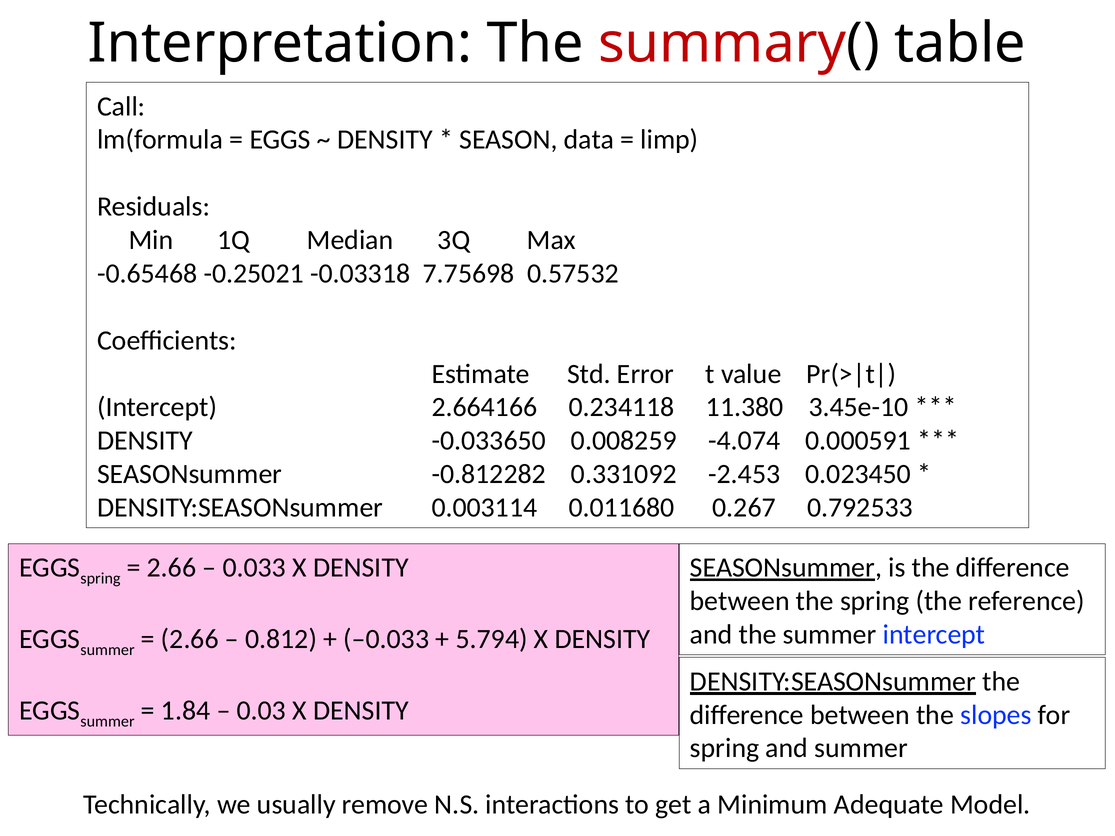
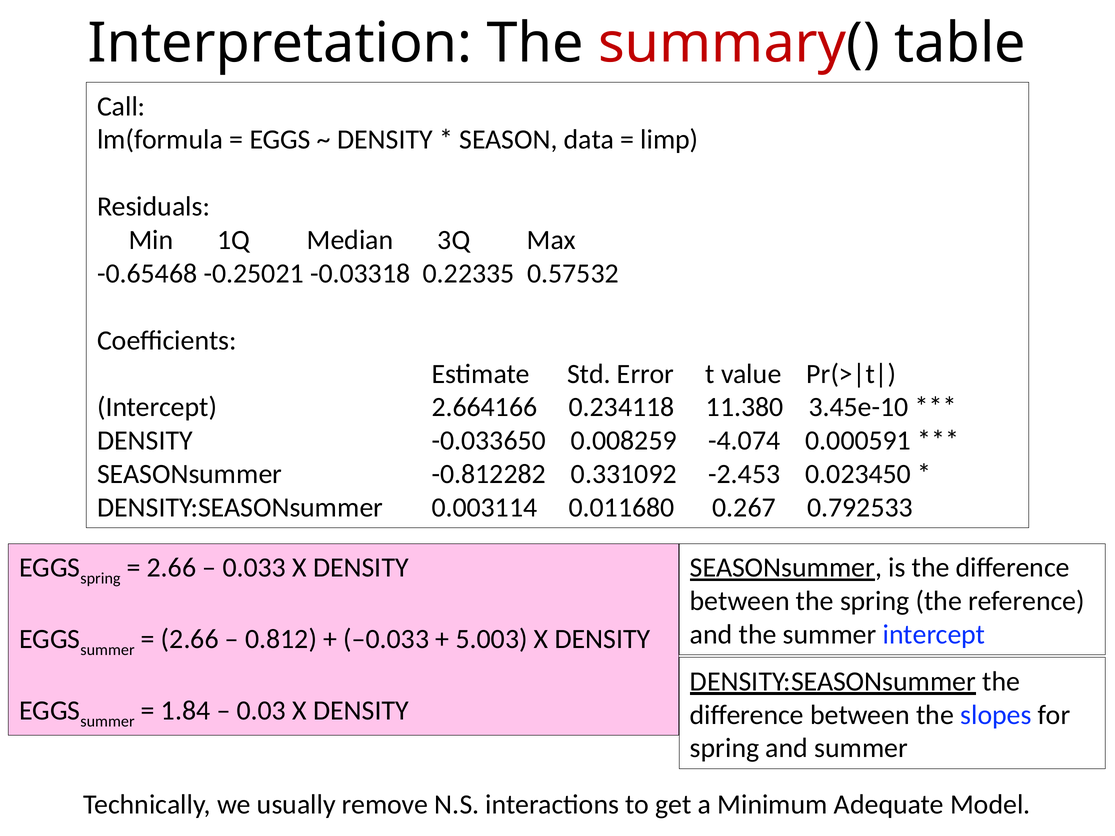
7.75698: 7.75698 -> 0.22335
5.794: 5.794 -> 5.003
